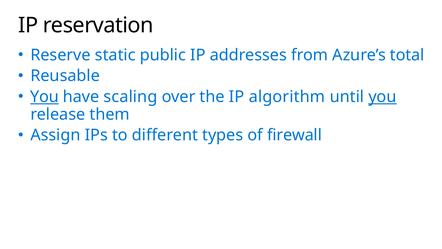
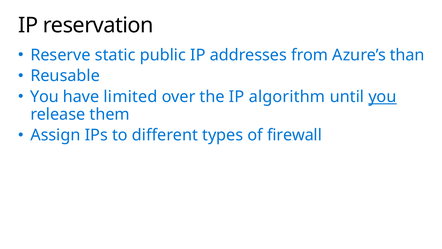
total: total -> than
You at (45, 97) underline: present -> none
scaling: scaling -> limited
